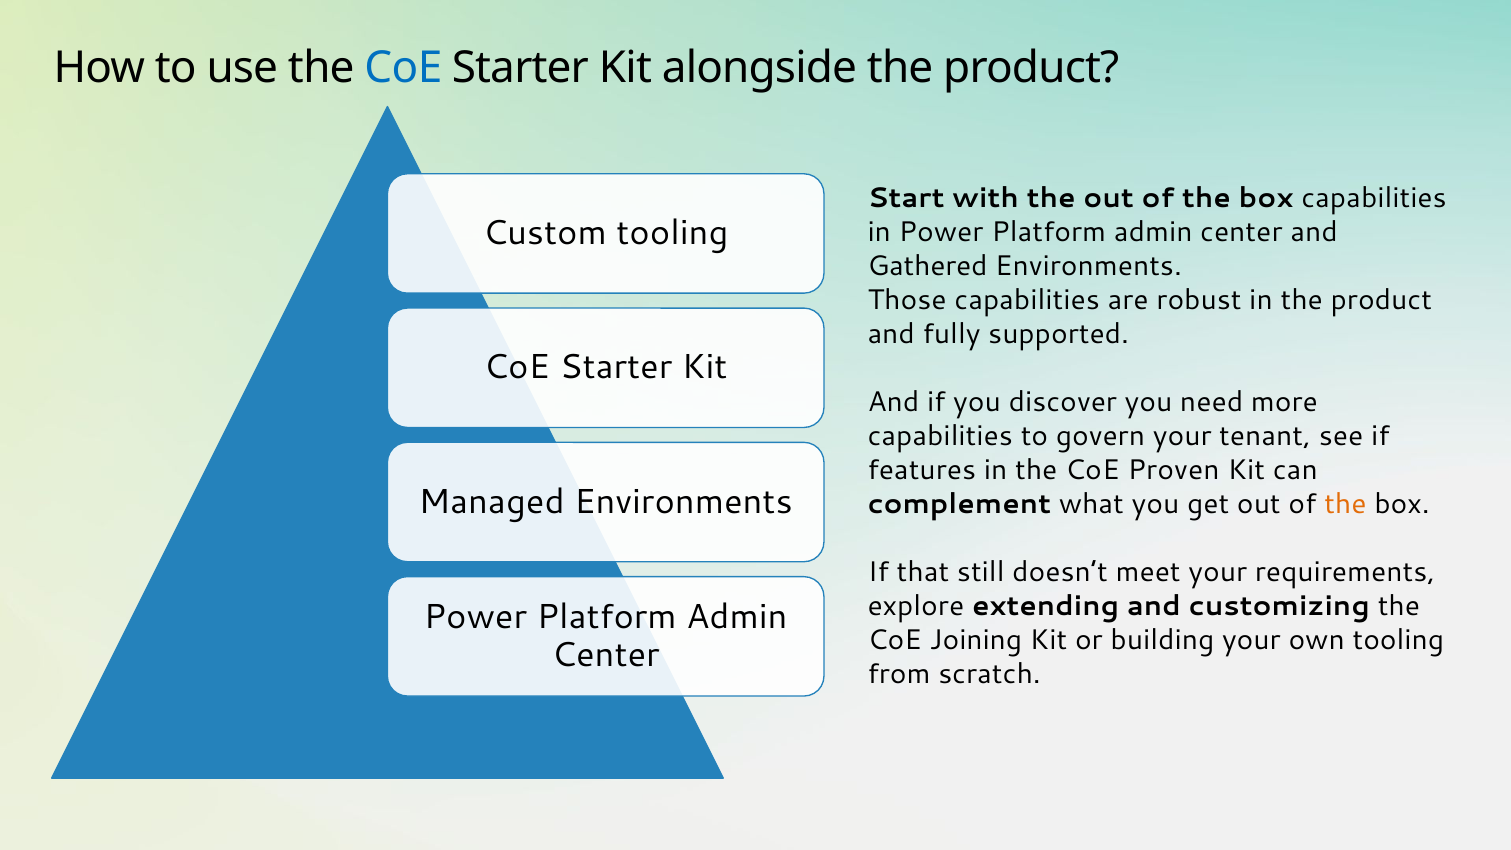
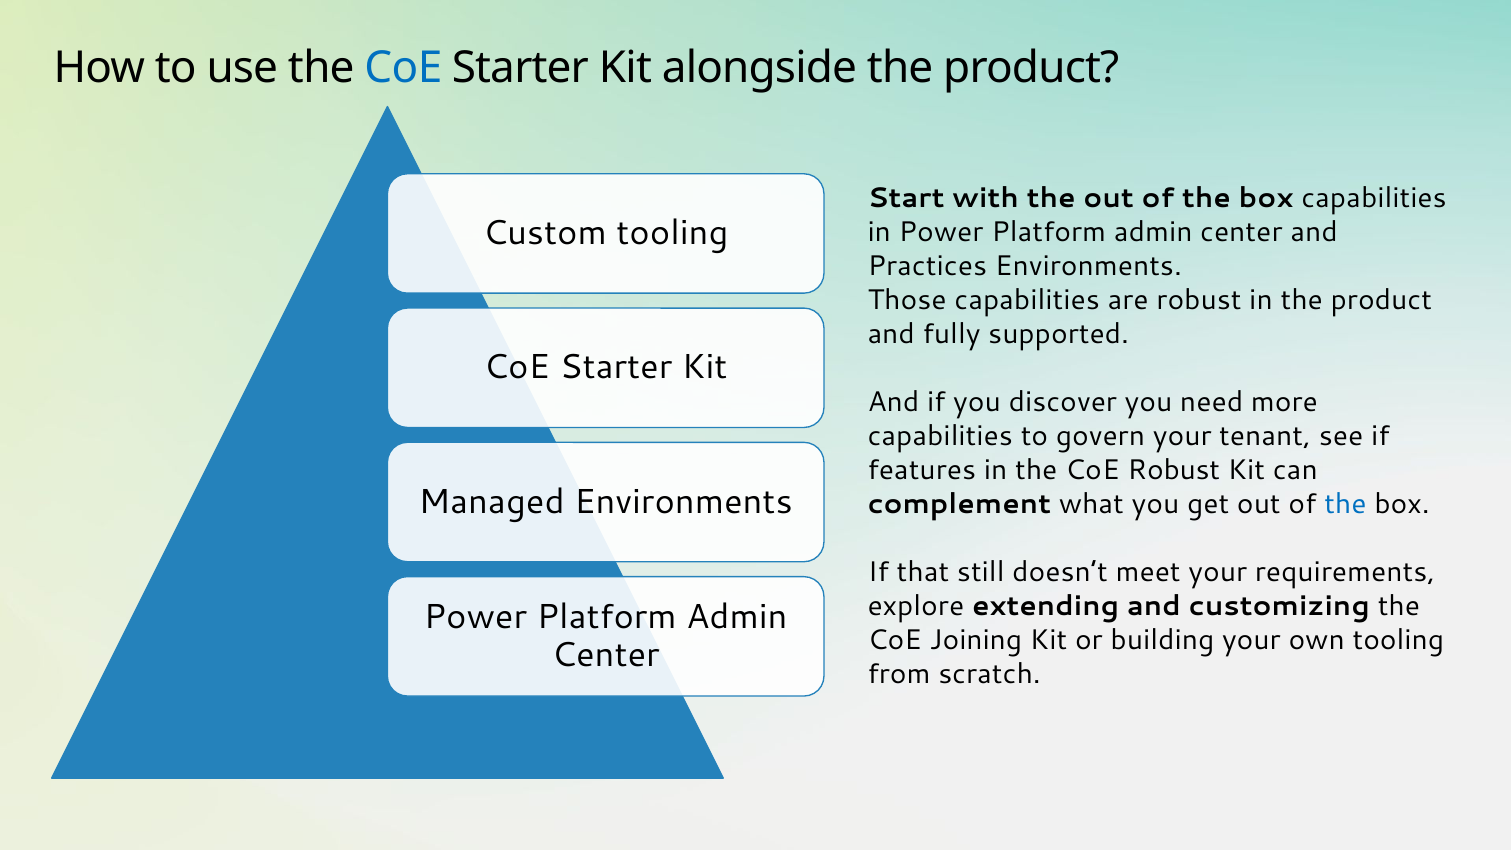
Gathered: Gathered -> Practices
CoE Proven: Proven -> Robust
the at (1345, 504) colour: orange -> blue
